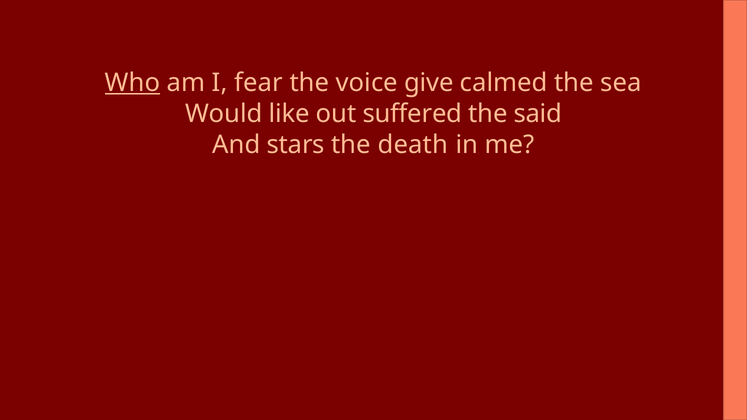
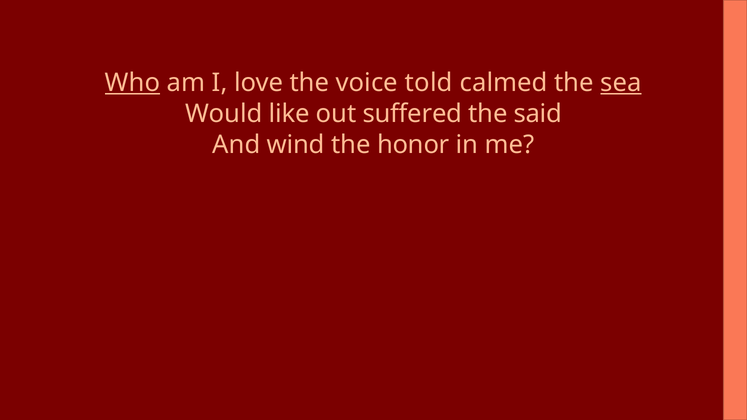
fear: fear -> love
give: give -> told
sea underline: none -> present
stars: stars -> wind
death: death -> honor
